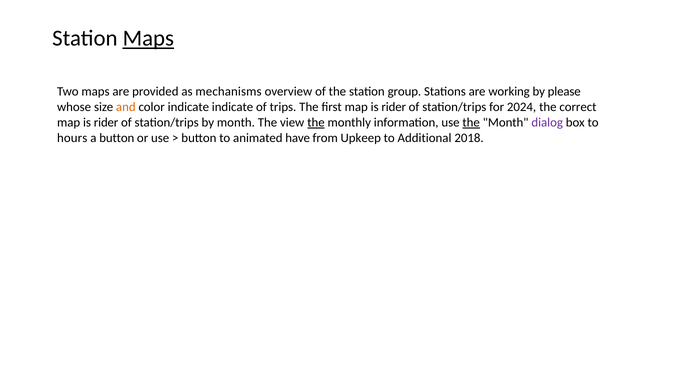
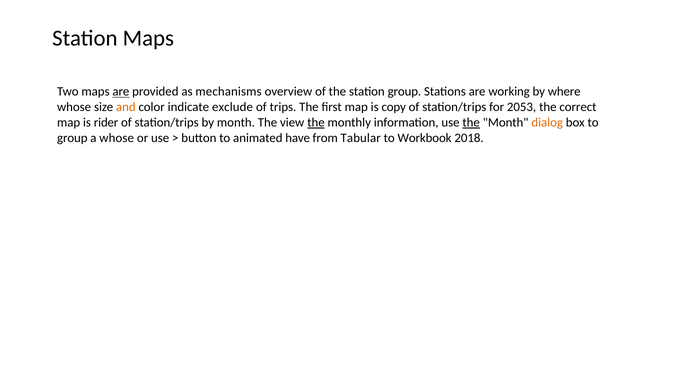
Maps at (148, 38) underline: present -> none
are at (121, 92) underline: none -> present
please: please -> where
indicate indicate: indicate -> exclude
first map is rider: rider -> copy
2024: 2024 -> 2053
dialog colour: purple -> orange
hours at (72, 138): hours -> group
a button: button -> whose
Upkeep: Upkeep -> Tabular
Additional: Additional -> Workbook
